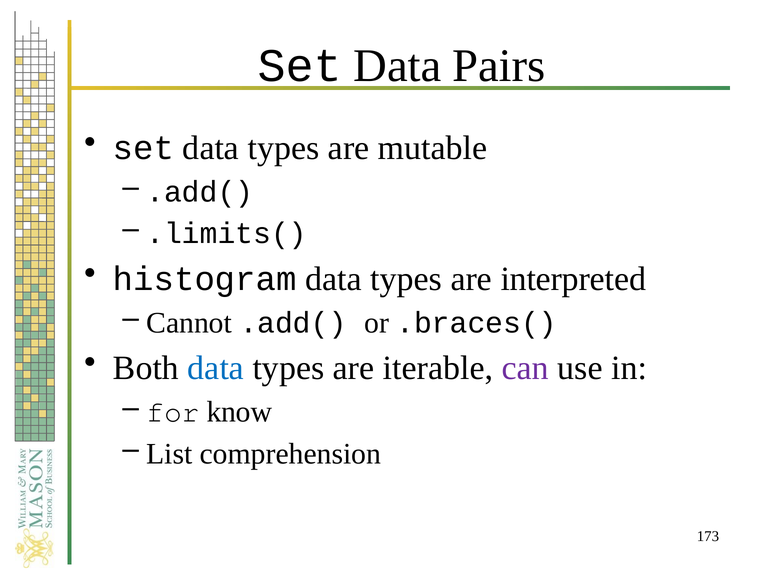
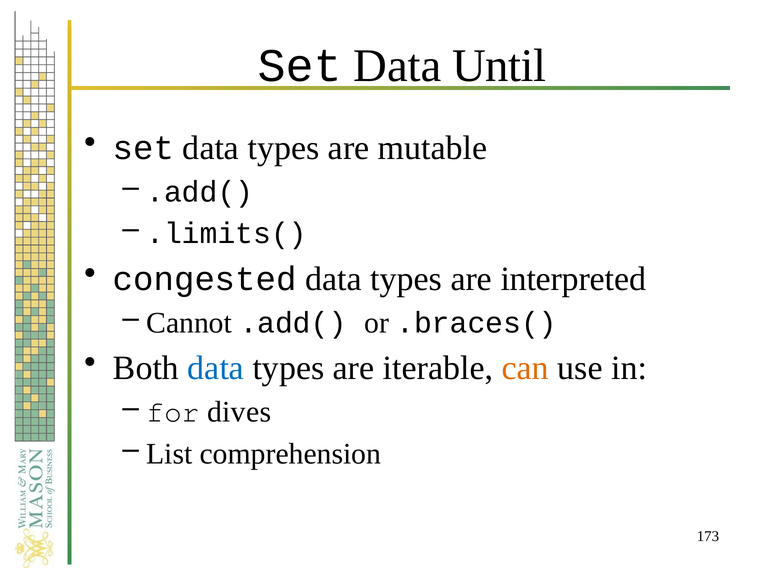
Pairs: Pairs -> Until
histogram: histogram -> congested
can colour: purple -> orange
know: know -> dives
